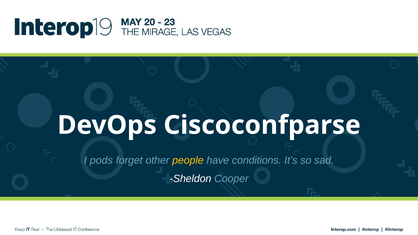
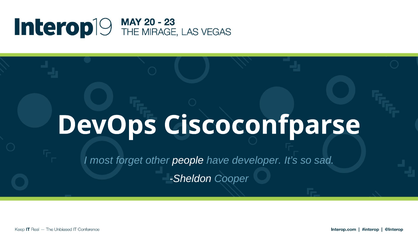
pods: pods -> most
people colour: yellow -> white
conditions: conditions -> developer
